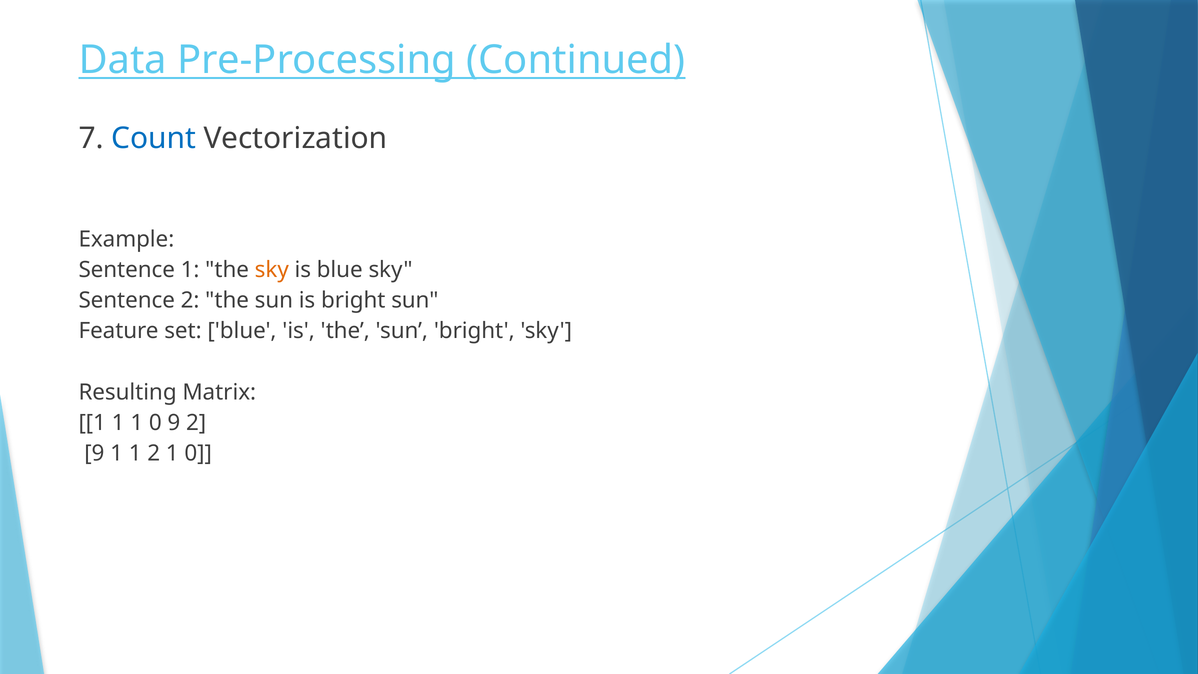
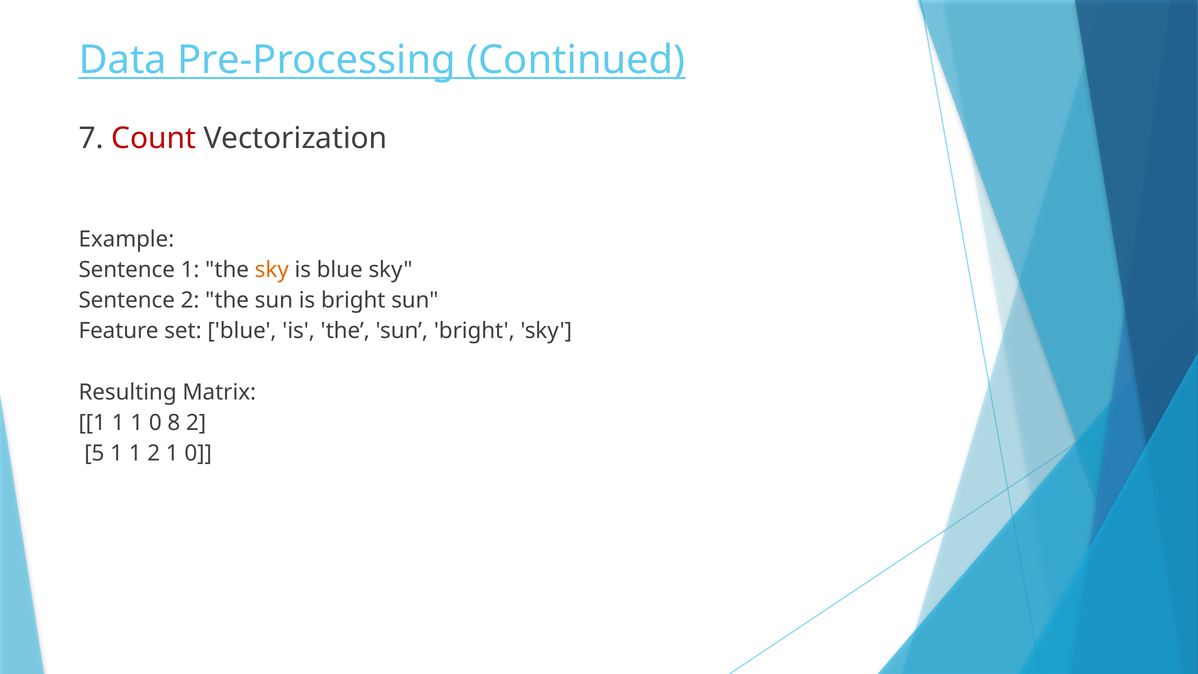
Count colour: blue -> red
0 9: 9 -> 8
9 at (94, 453): 9 -> 5
